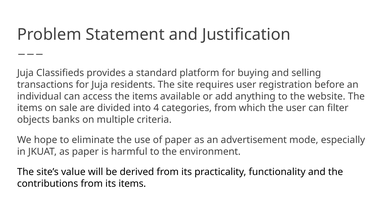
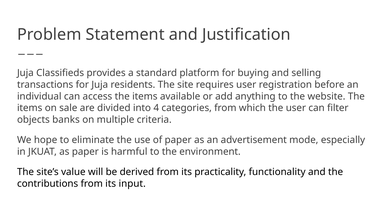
its items: items -> input
